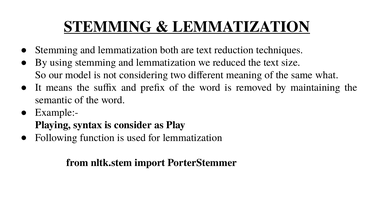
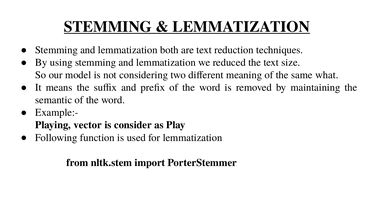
syntax: syntax -> vector
